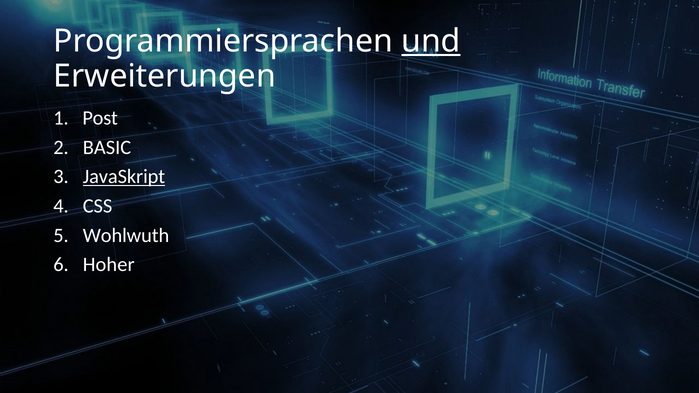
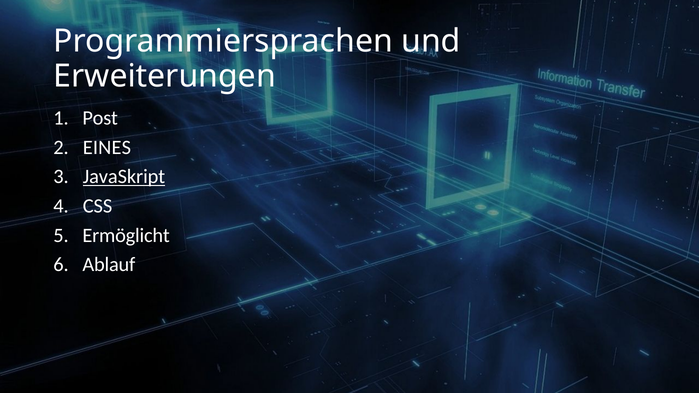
und underline: present -> none
BASIC: BASIC -> EINES
Wohlwuth: Wohlwuth -> Ermöglicht
Hoher: Hoher -> Ablauf
